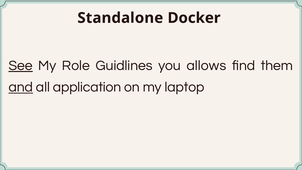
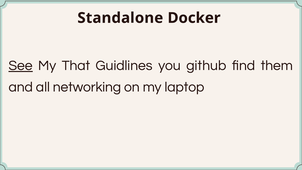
Role: Role -> That
allows: allows -> github
and underline: present -> none
application: application -> networking
